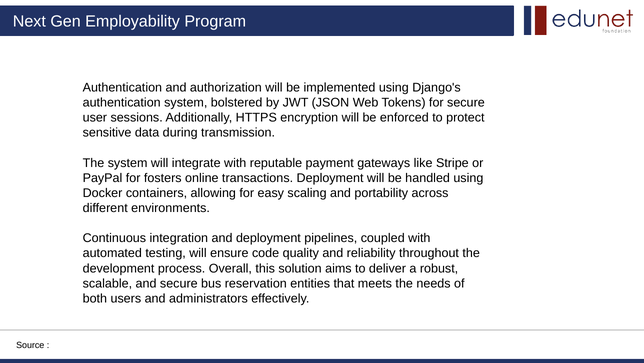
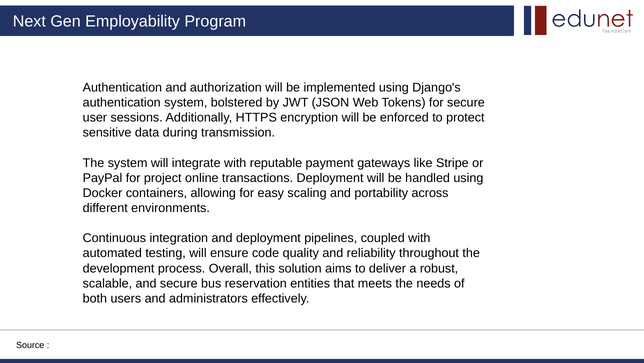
fosters: fosters -> project
